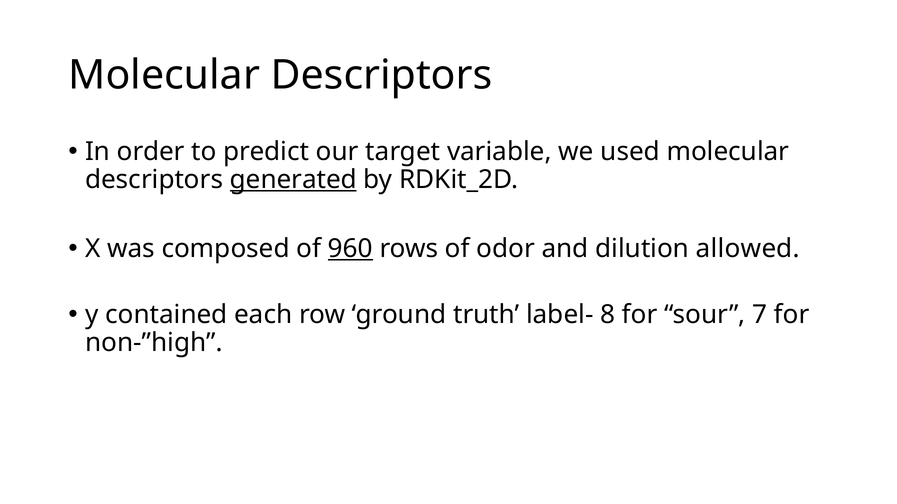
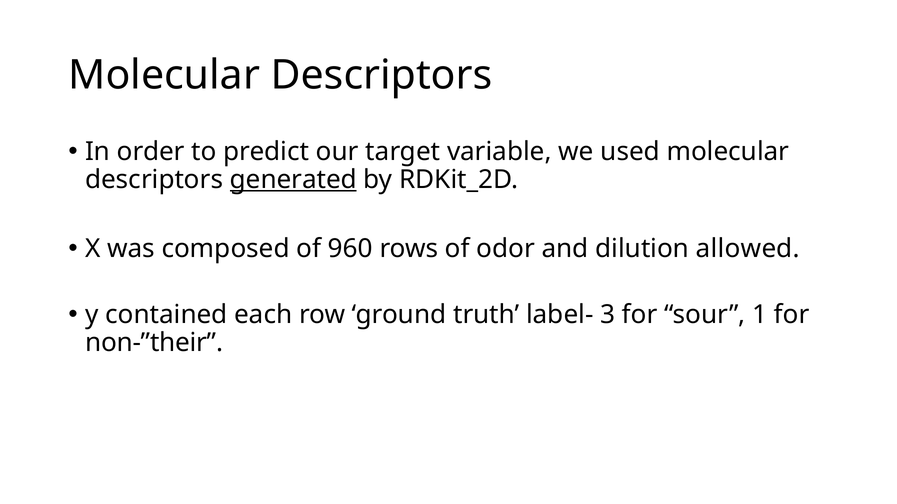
960 underline: present -> none
8: 8 -> 3
7: 7 -> 1
non-”high: non-”high -> non-”their
